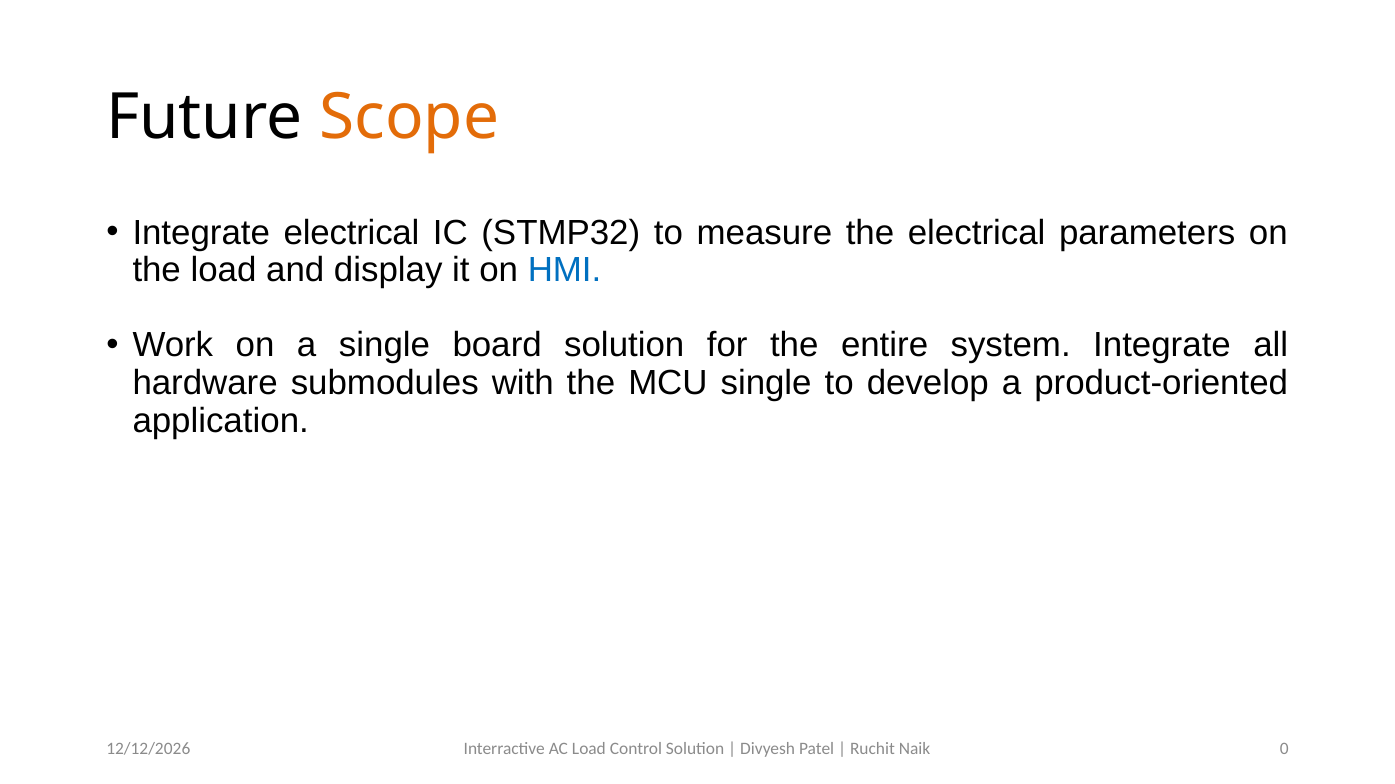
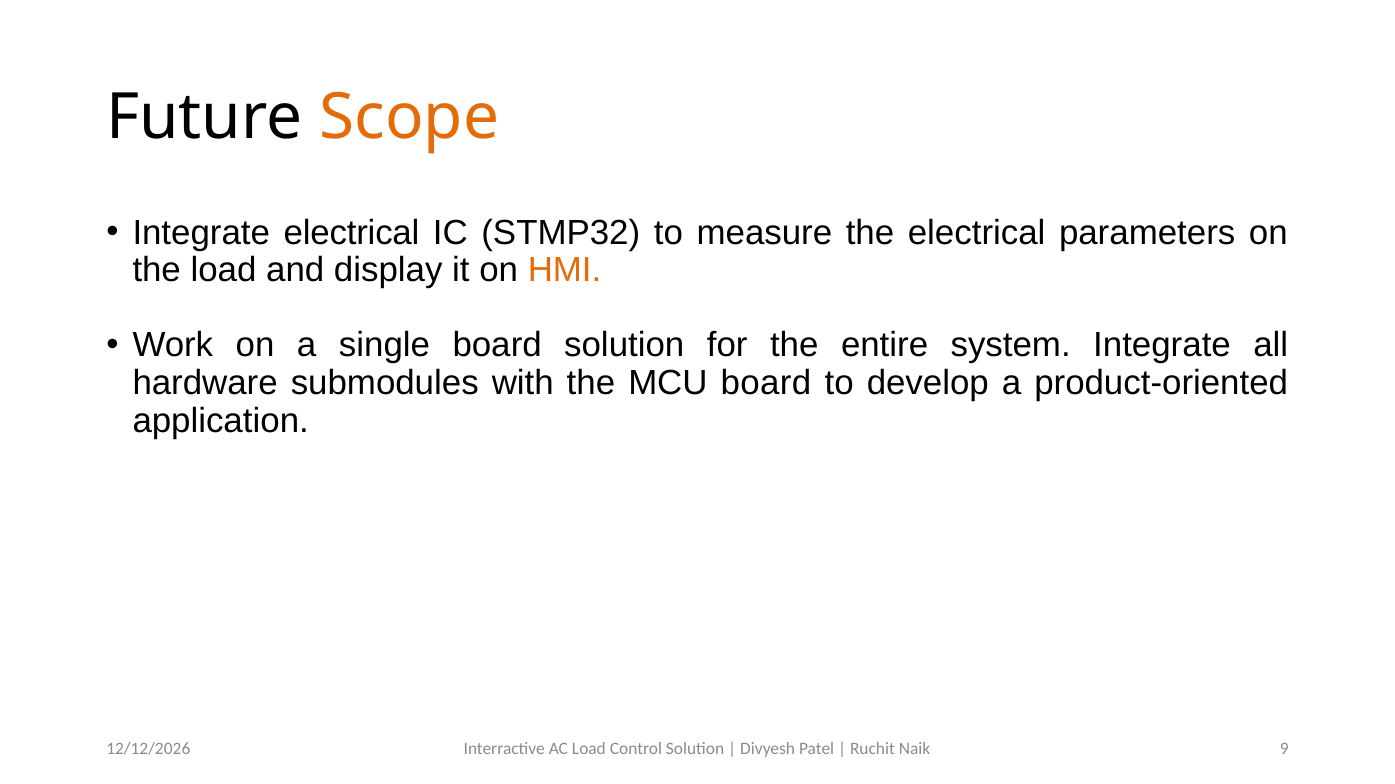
HMI colour: blue -> orange
MCU single: single -> board
0: 0 -> 9
